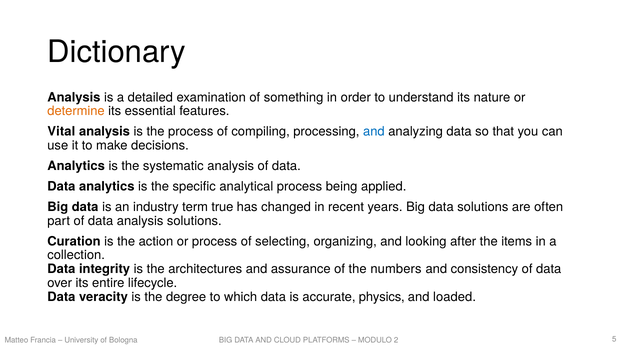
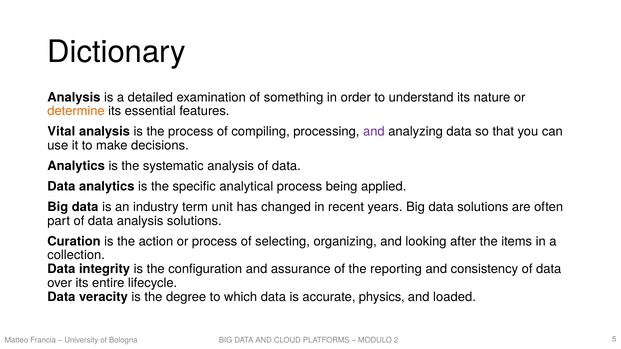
and at (374, 132) colour: blue -> purple
true: true -> unit
architectures: architectures -> configuration
numbers: numbers -> reporting
